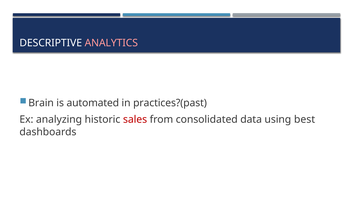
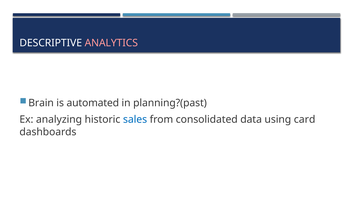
practices?(past: practices?(past -> planning?(past
sales colour: red -> blue
best: best -> card
